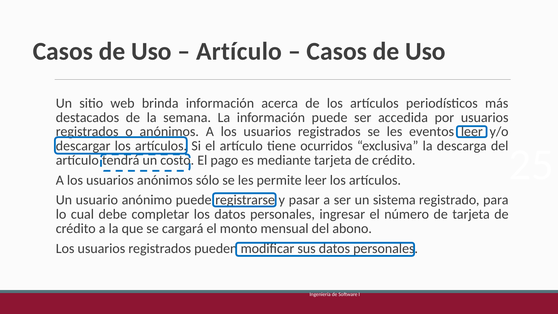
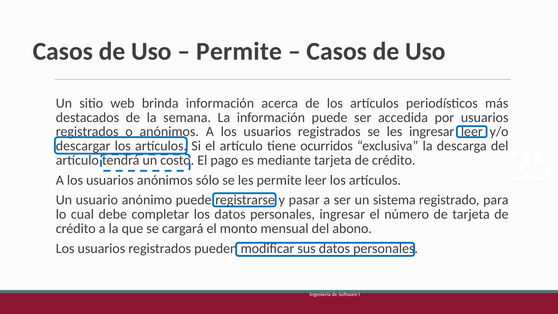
Artículo at (239, 51): Artículo -> Permite
les eventos: eventos -> ingresar
